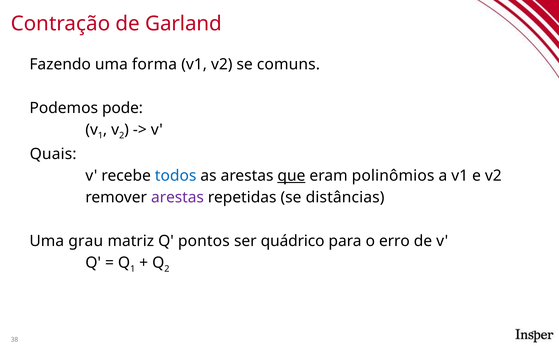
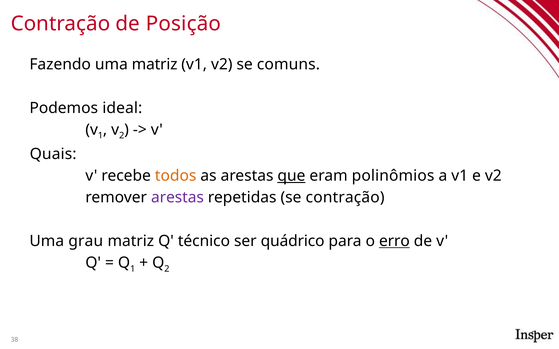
Garland: Garland -> Posição
uma forma: forma -> matriz
pode: pode -> ideal
todos colour: blue -> orange
se distâncias: distâncias -> contração
pontos: pontos -> técnico
erro underline: none -> present
